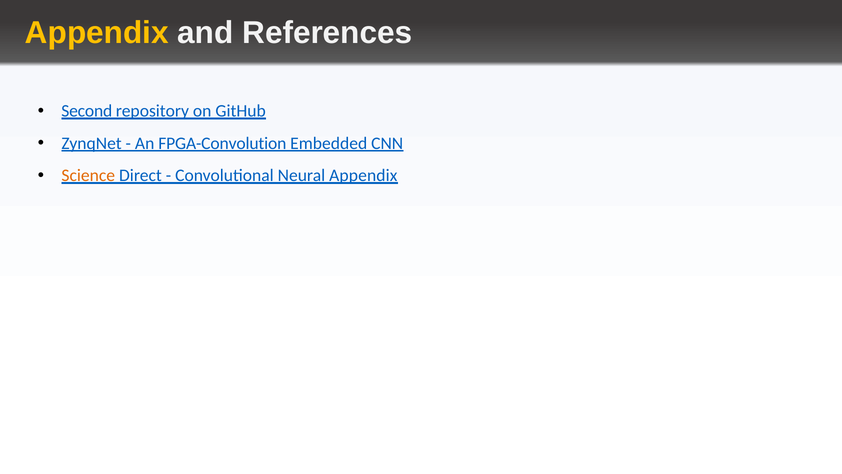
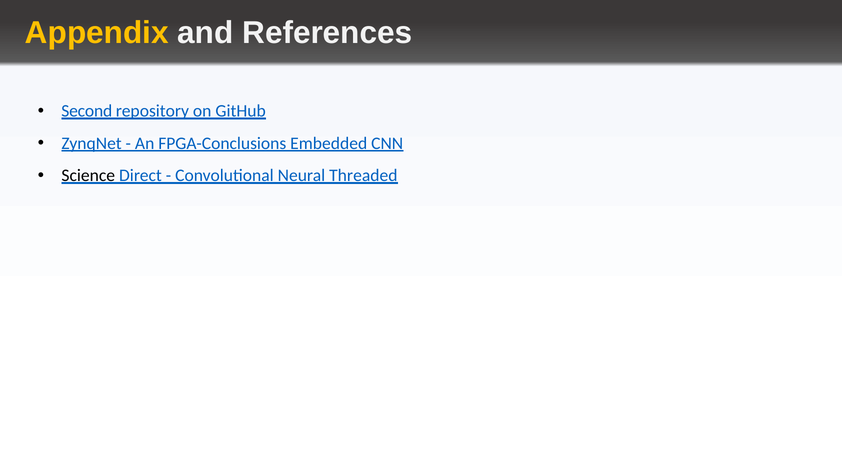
FPGA-Convolution: FPGA-Convolution -> FPGA-Conclusions
Science colour: orange -> black
Neural Appendix: Appendix -> Threaded
